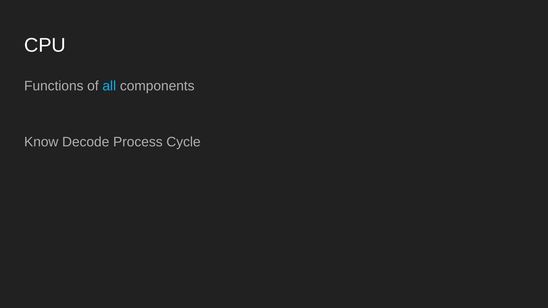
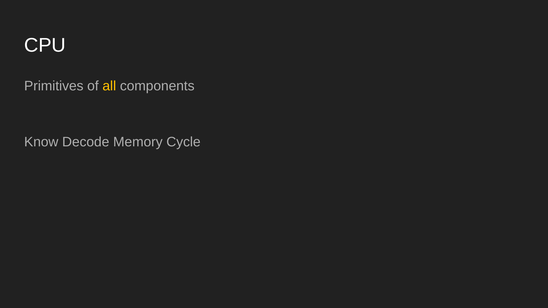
Functions: Functions -> Primitives
all colour: light blue -> yellow
Process: Process -> Memory
